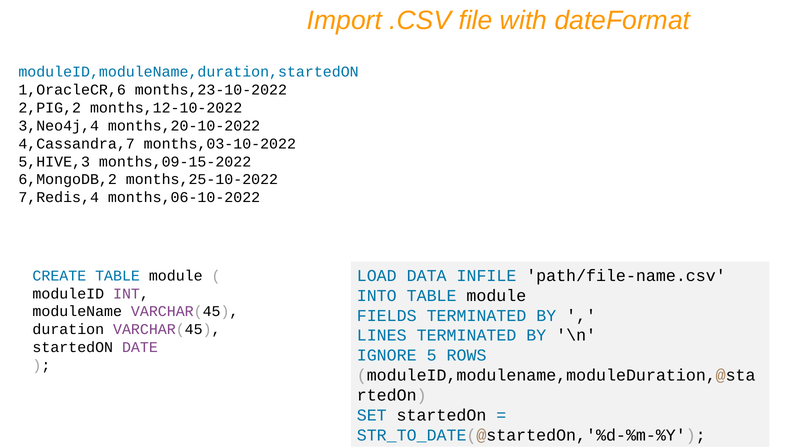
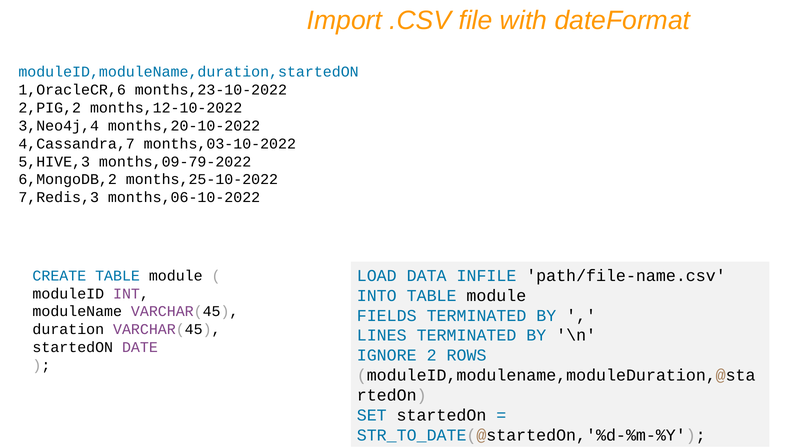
months,09-15-2022: months,09-15-2022 -> months,09-79-2022
7,Redis,4: 7,Redis,4 -> 7,Redis,3
5: 5 -> 2
